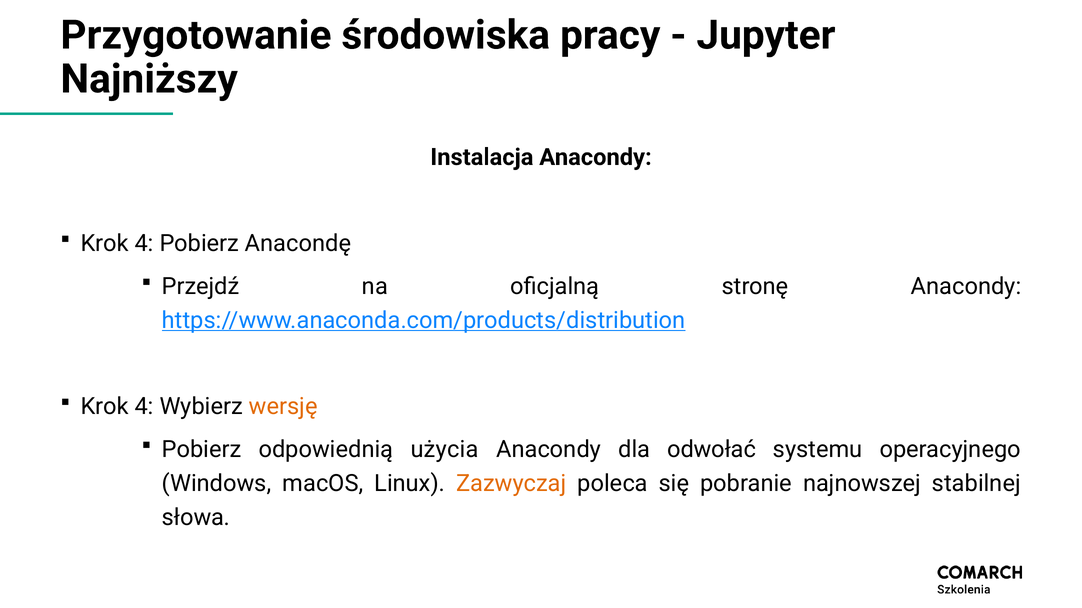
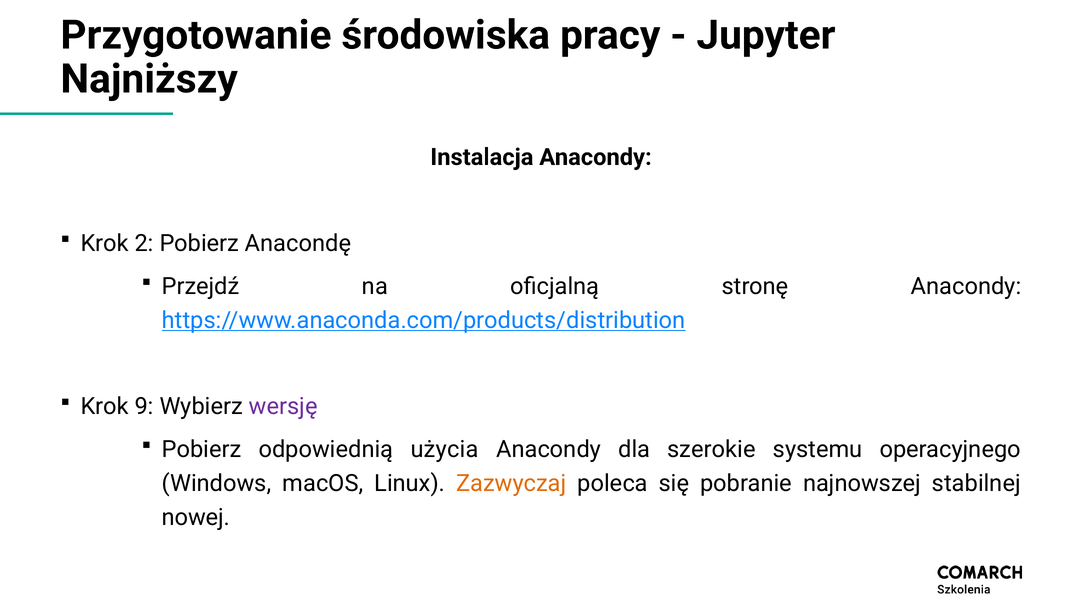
4 at (144, 243): 4 -> 2
4 at (144, 407): 4 -> 9
wersję colour: orange -> purple
odwołać: odwołać -> szerokie
słowa: słowa -> nowej
